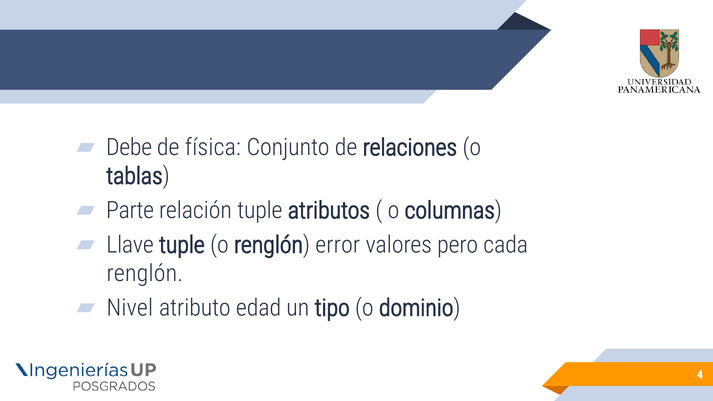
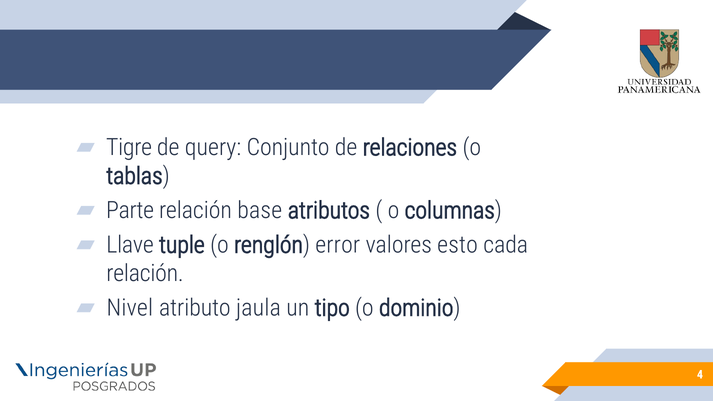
Debe: Debe -> Tigre
física: física -> query
relación tuple: tuple -> base
pero: pero -> esto
renglón at (145, 274): renglón -> relación
edad: edad -> jaula
